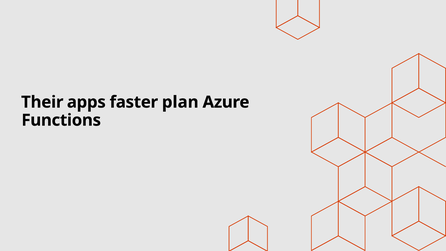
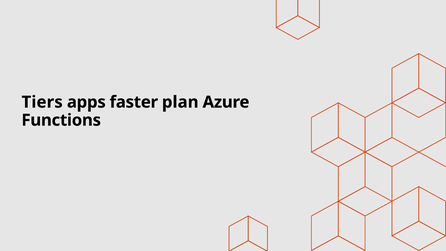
Their: Their -> Tiers
